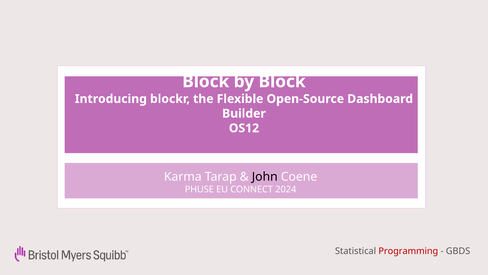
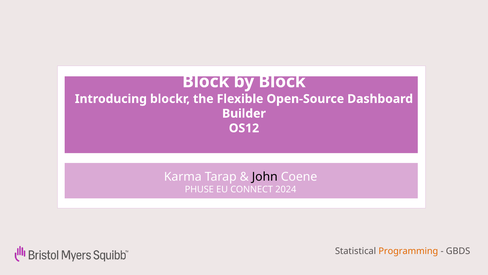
Programming colour: red -> orange
